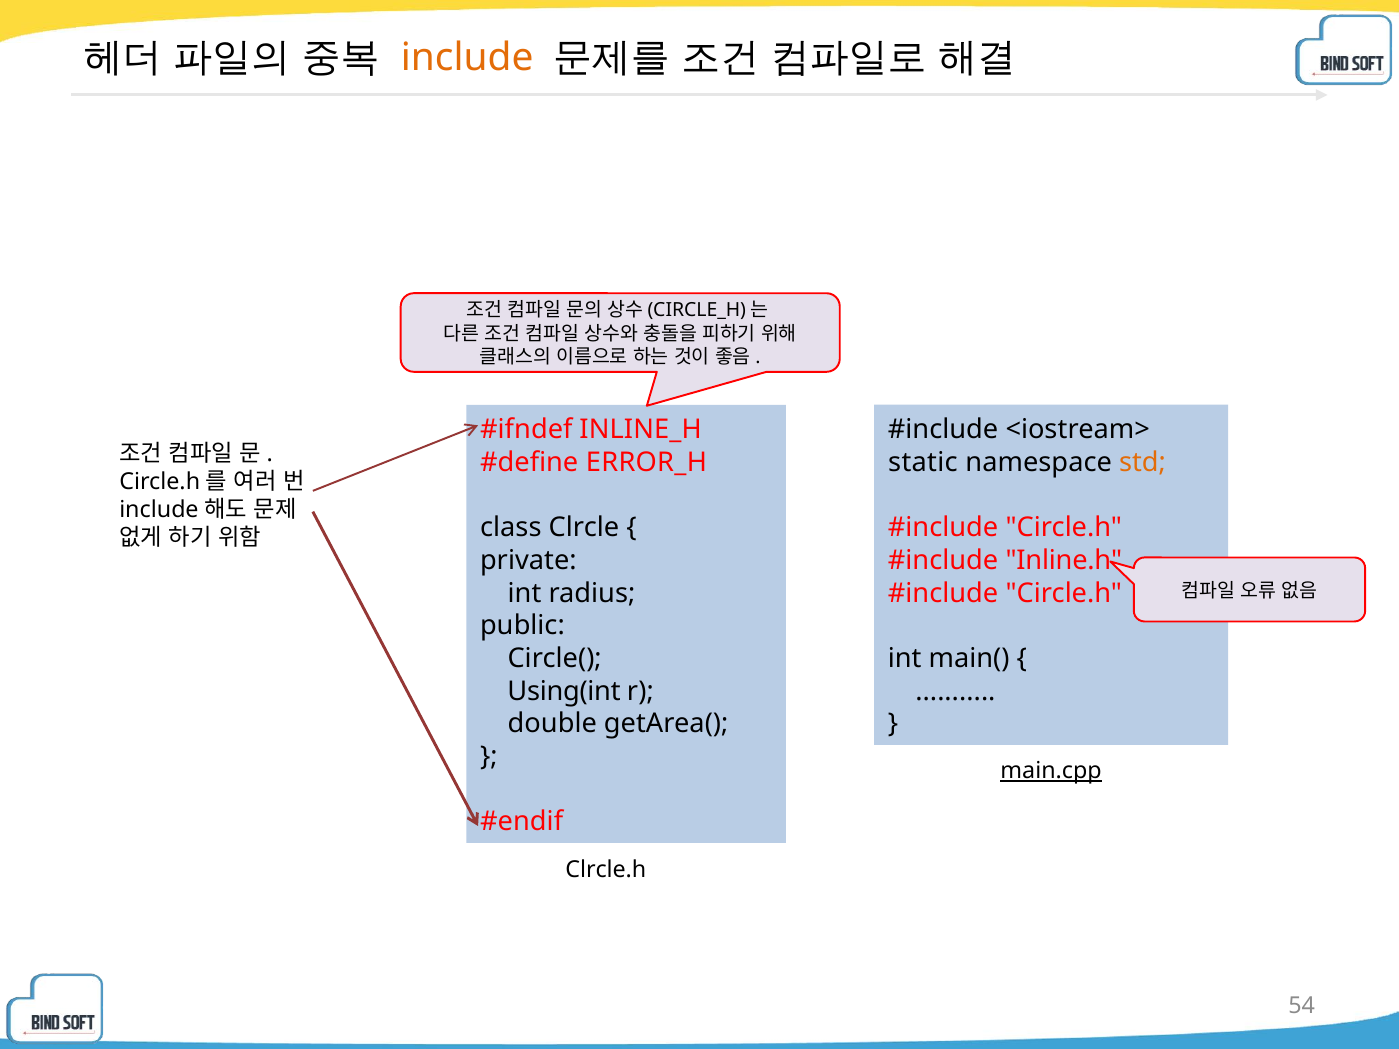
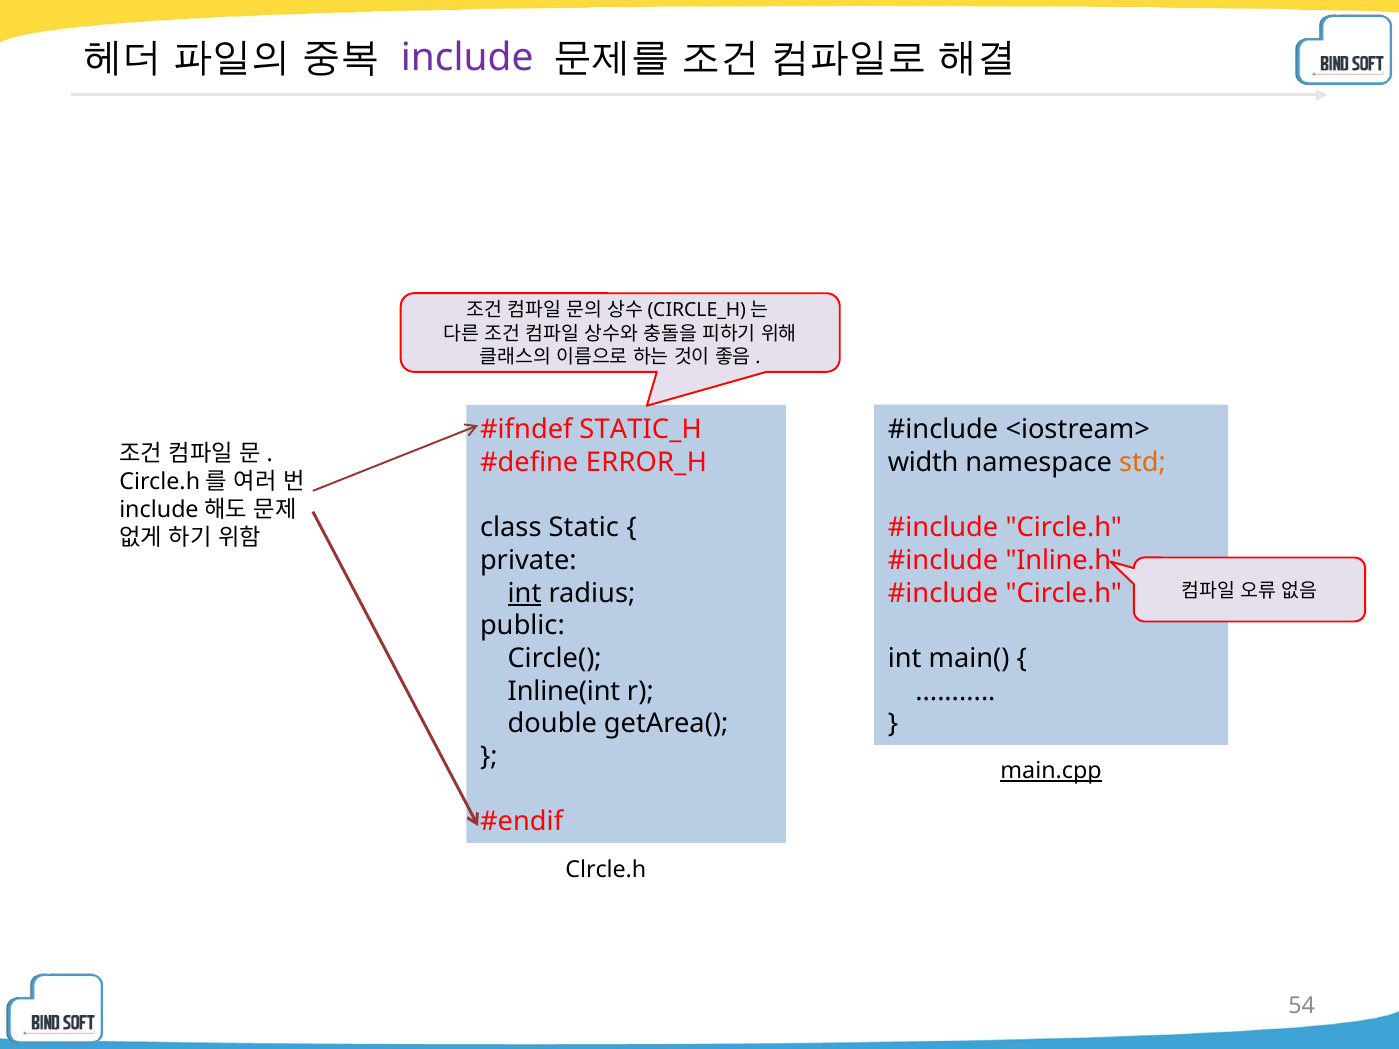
include at (467, 58) colour: orange -> purple
INLINE_H: INLINE_H -> STATIC_H
static: static -> width
Clrcle: Clrcle -> Static
int at (525, 593) underline: none -> present
Using(int: Using(int -> Inline(int
